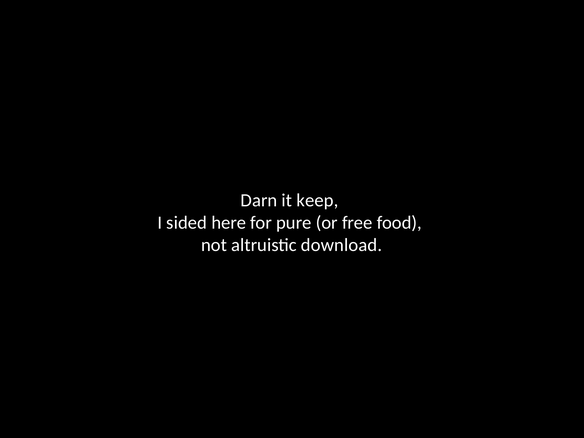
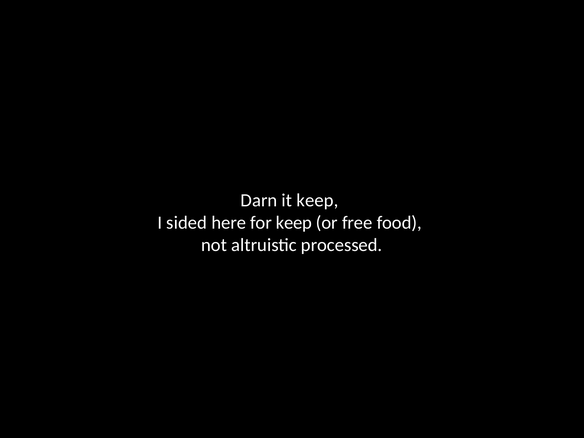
for pure: pure -> keep
download: download -> processed
